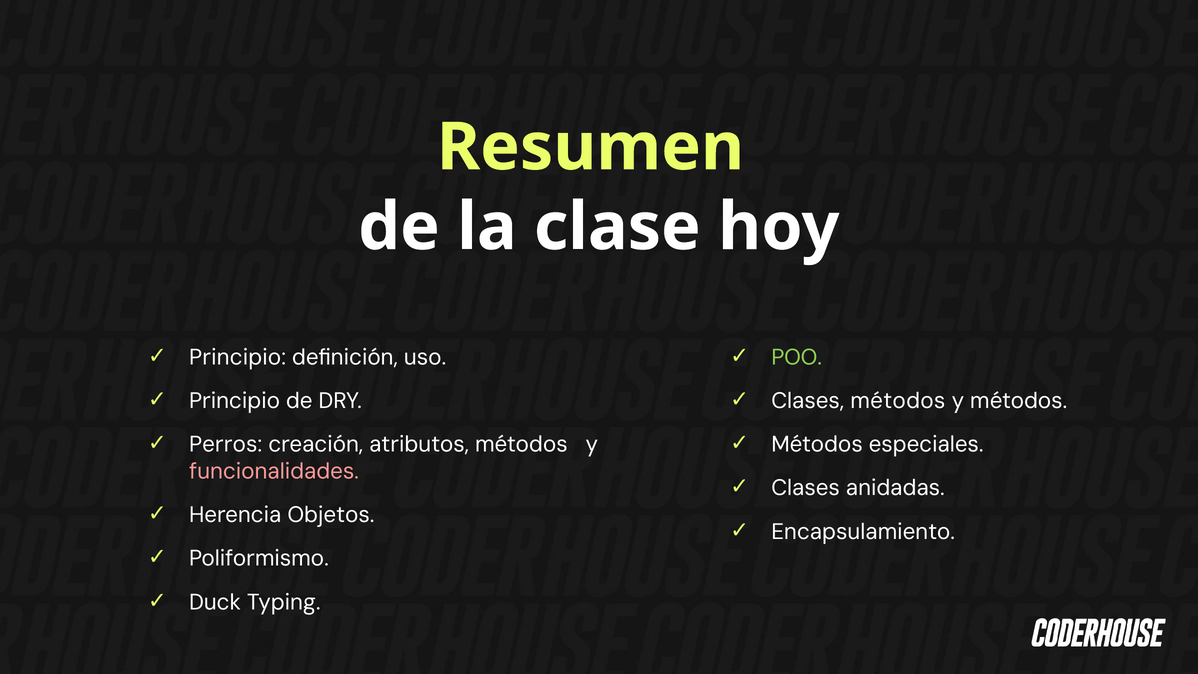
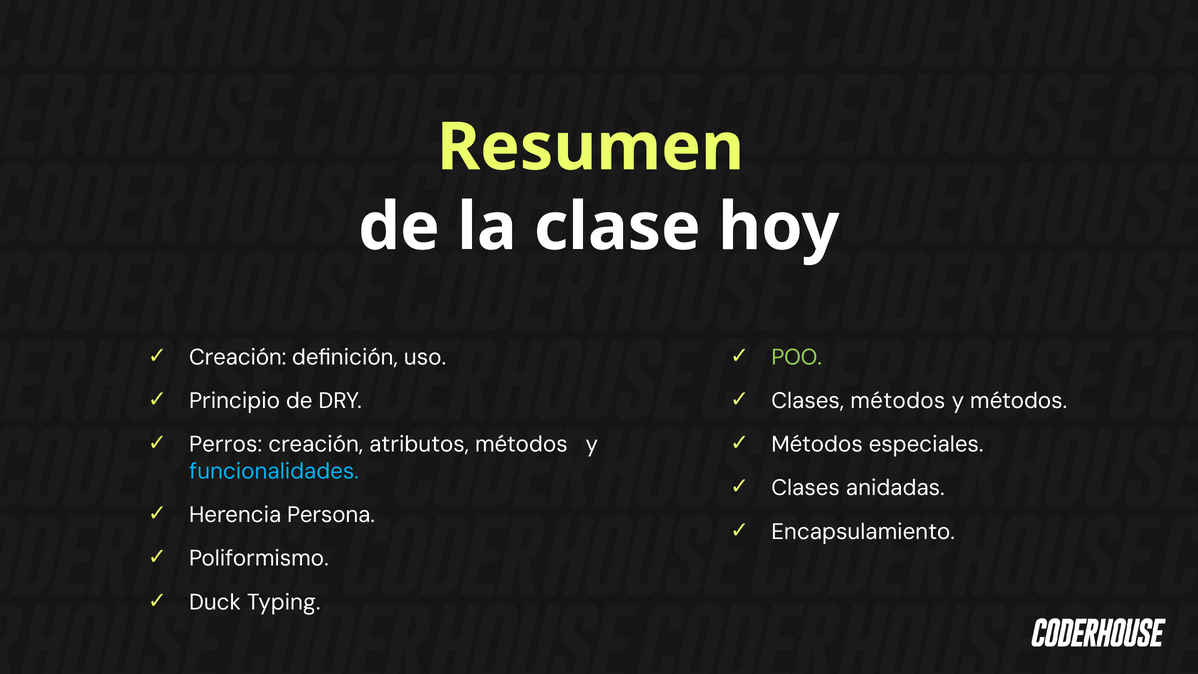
Principio at (238, 357): Principio -> Creación
funcionalidades colour: pink -> light blue
Objetos: Objetos -> Persona
